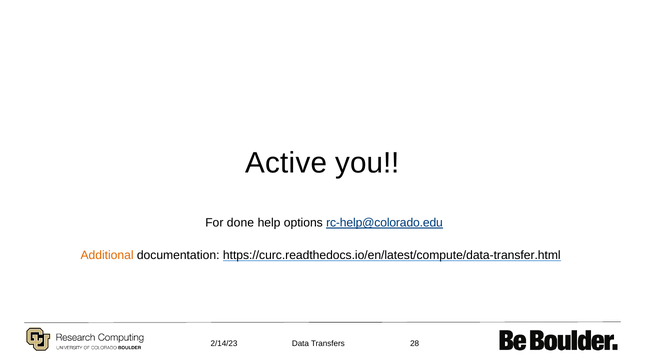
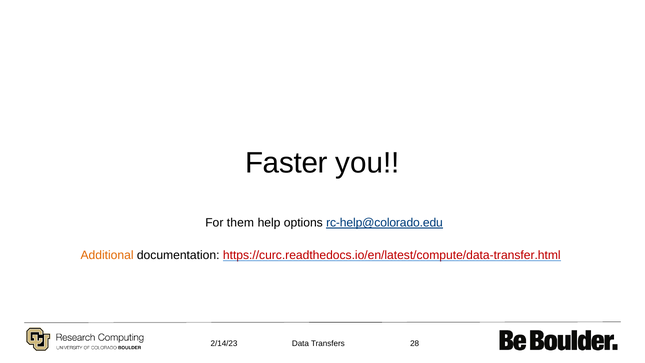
Active: Active -> Faster
done: done -> them
https://curc.readthedocs.io/en/latest/compute/data-transfer.html colour: black -> red
